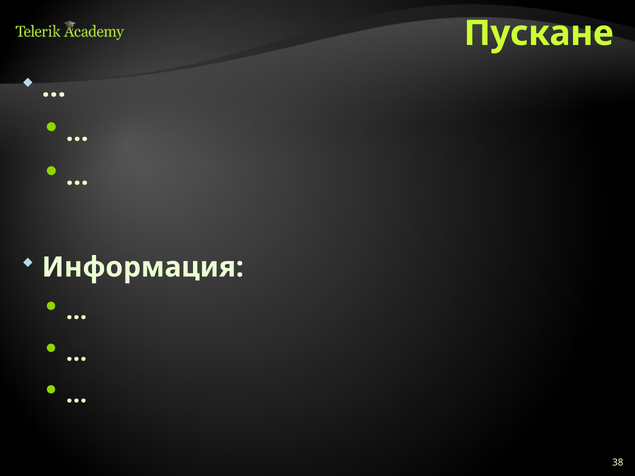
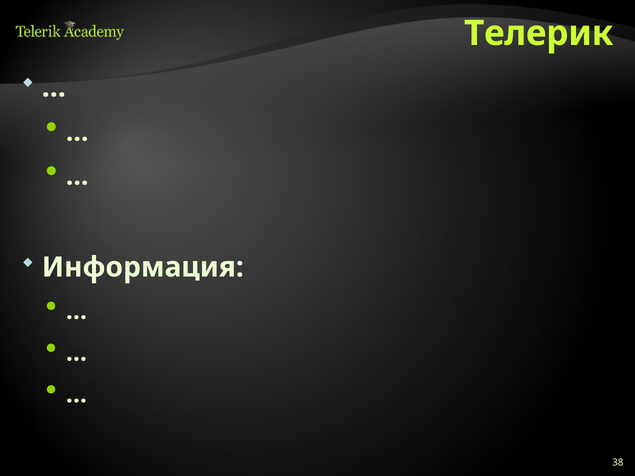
Пускане: Пускане -> Телерик
